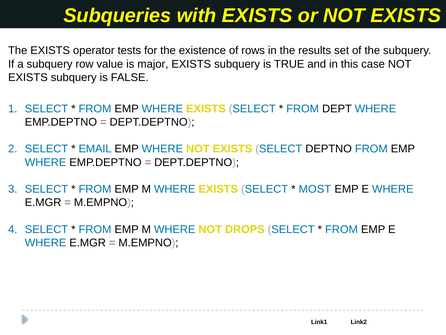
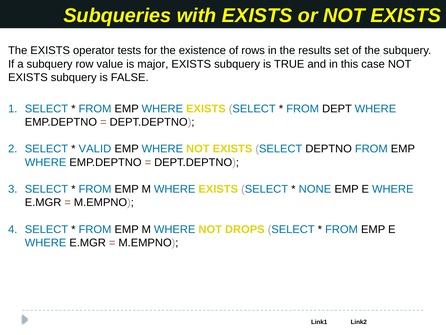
EMAIL: EMAIL -> VALID
MOST: MOST -> NONE
